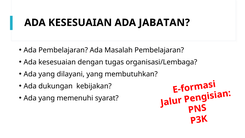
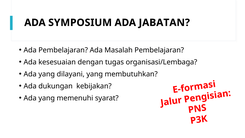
KESESUAIAN at (80, 23): KESESUAIAN -> SYMPOSIUM
